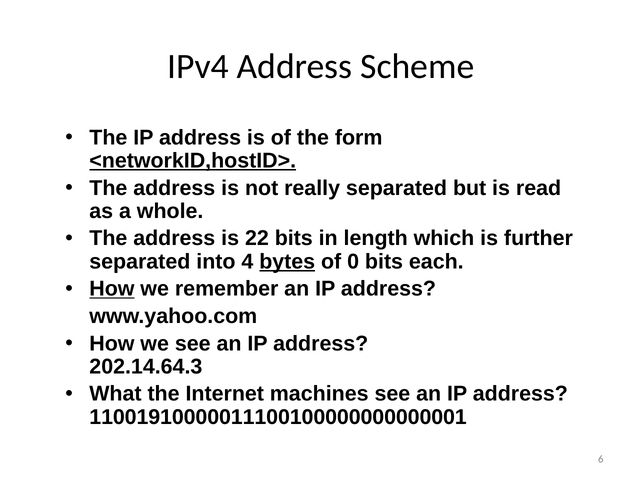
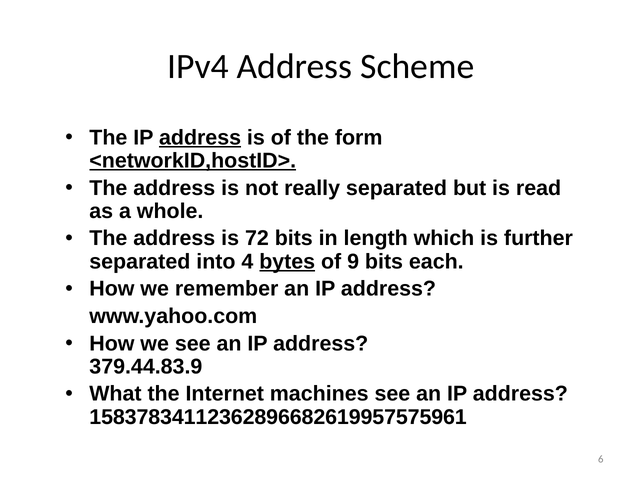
address at (200, 138) underline: none -> present
22: 22 -> 72
0: 0 -> 9
How at (112, 289) underline: present -> none
202.14.64.3: 202.14.64.3 -> 379.44.83.9
11001910000011100100000000000001: 11001910000011100100000000000001 -> 15837834112362896682619957575961
